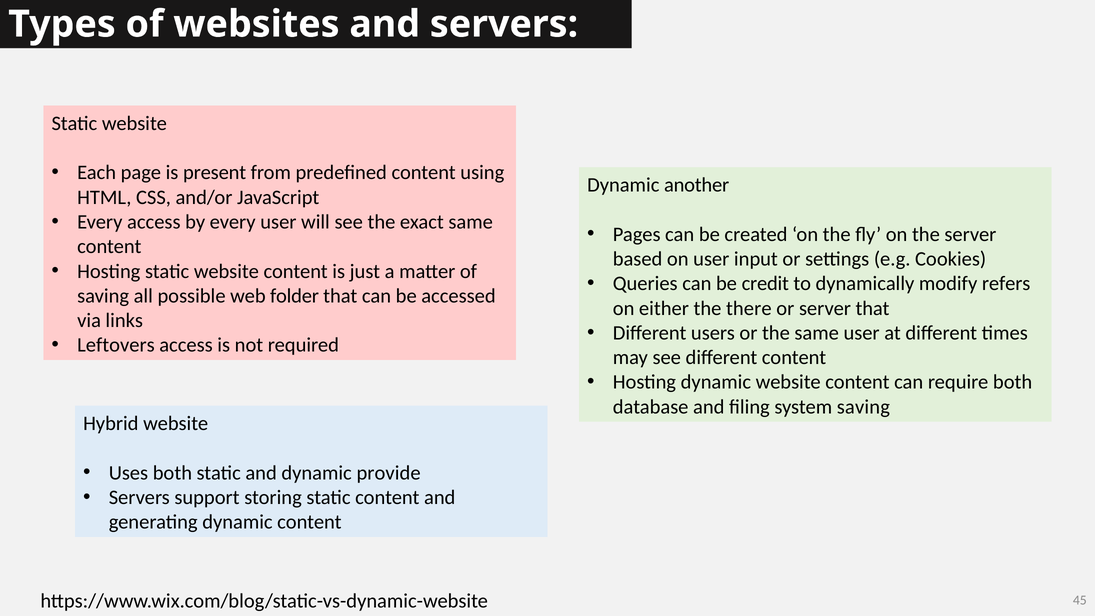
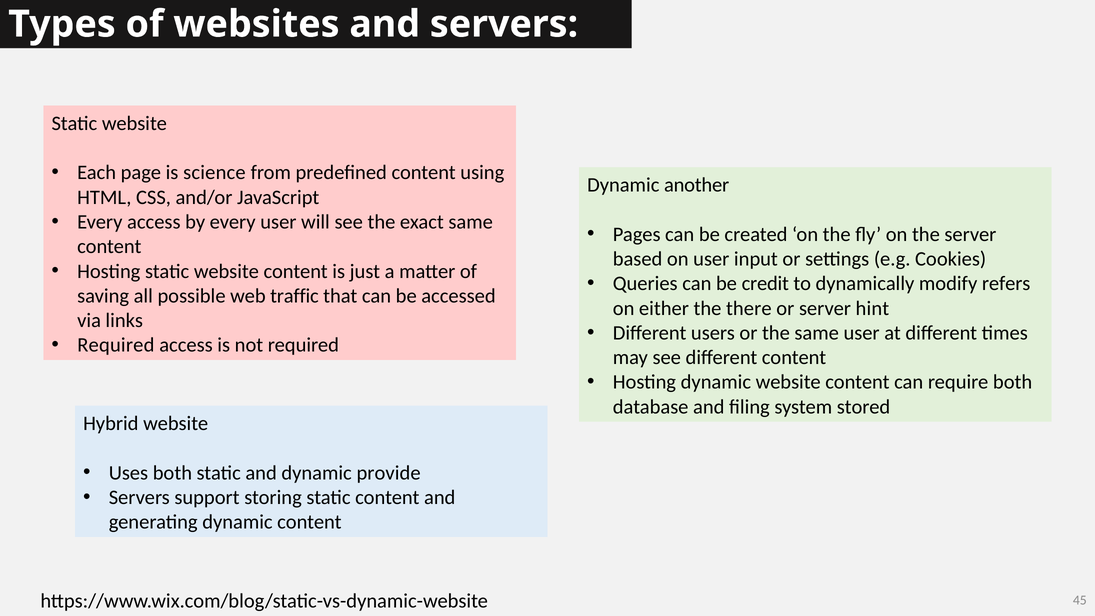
present: present -> science
folder: folder -> traffic
server that: that -> hint
Leftovers at (116, 345): Leftovers -> Required
system saving: saving -> stored
